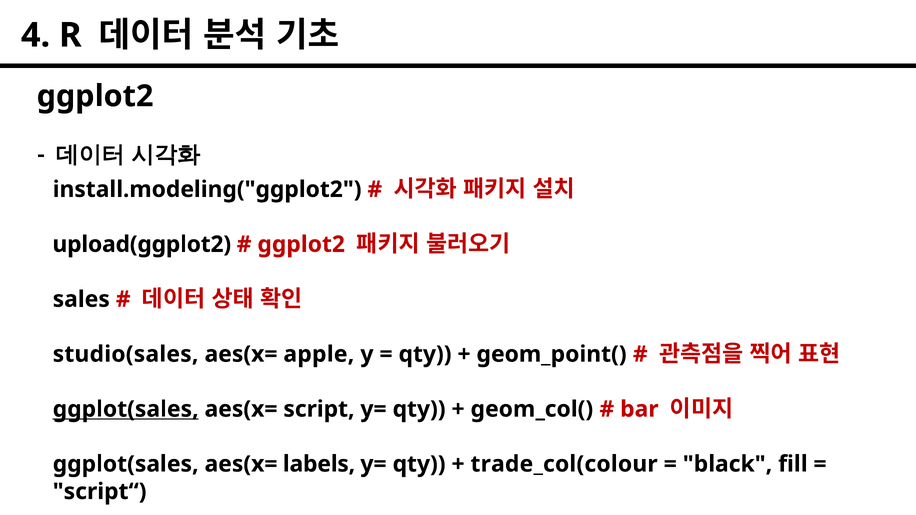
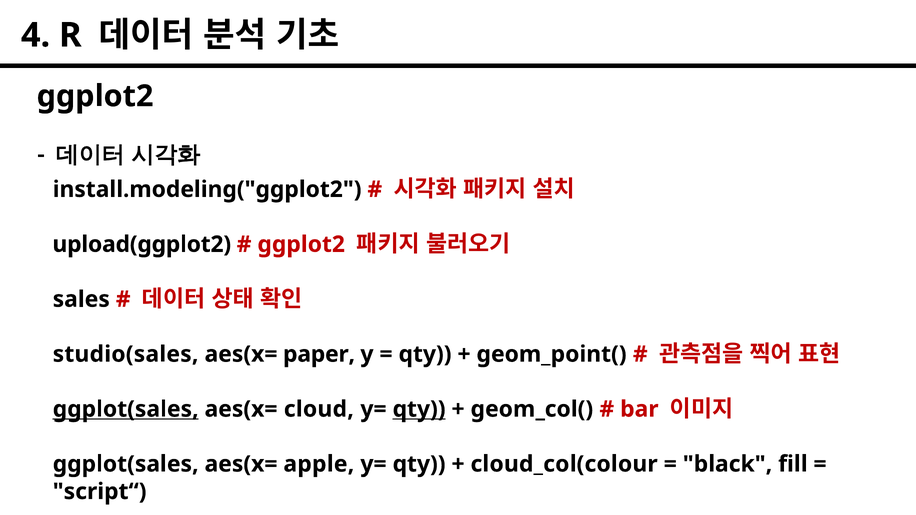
apple: apple -> paper
script: script -> cloud
qty at (419, 409) underline: none -> present
labels: labels -> apple
trade_col(colour: trade_col(colour -> cloud_col(colour
